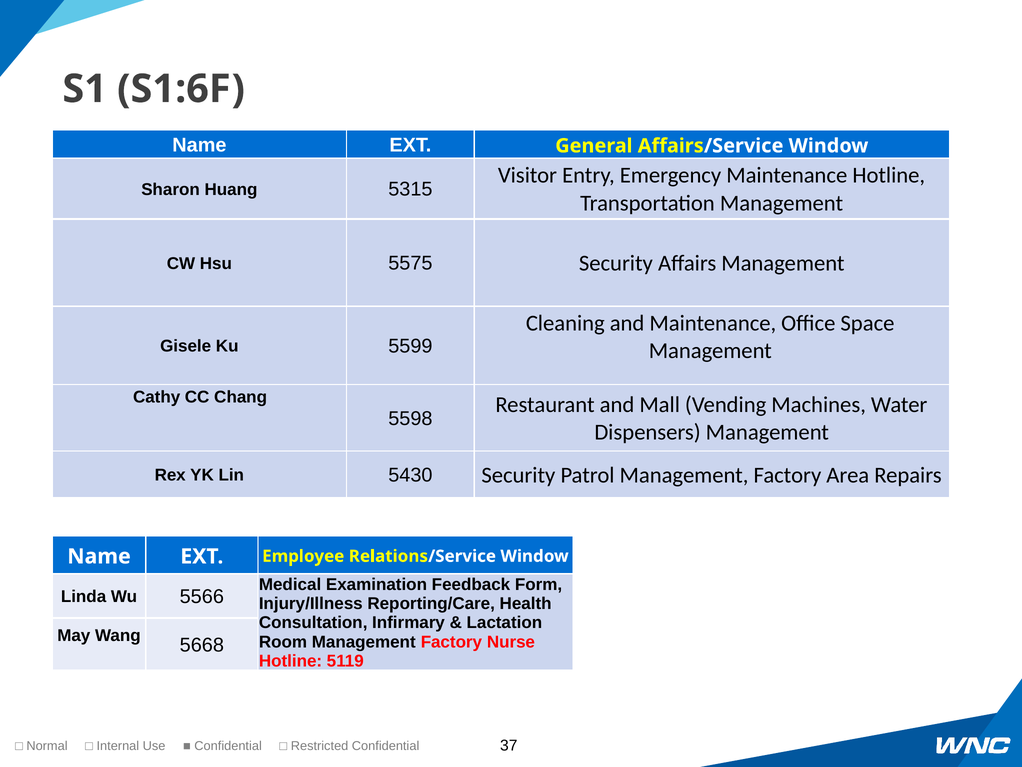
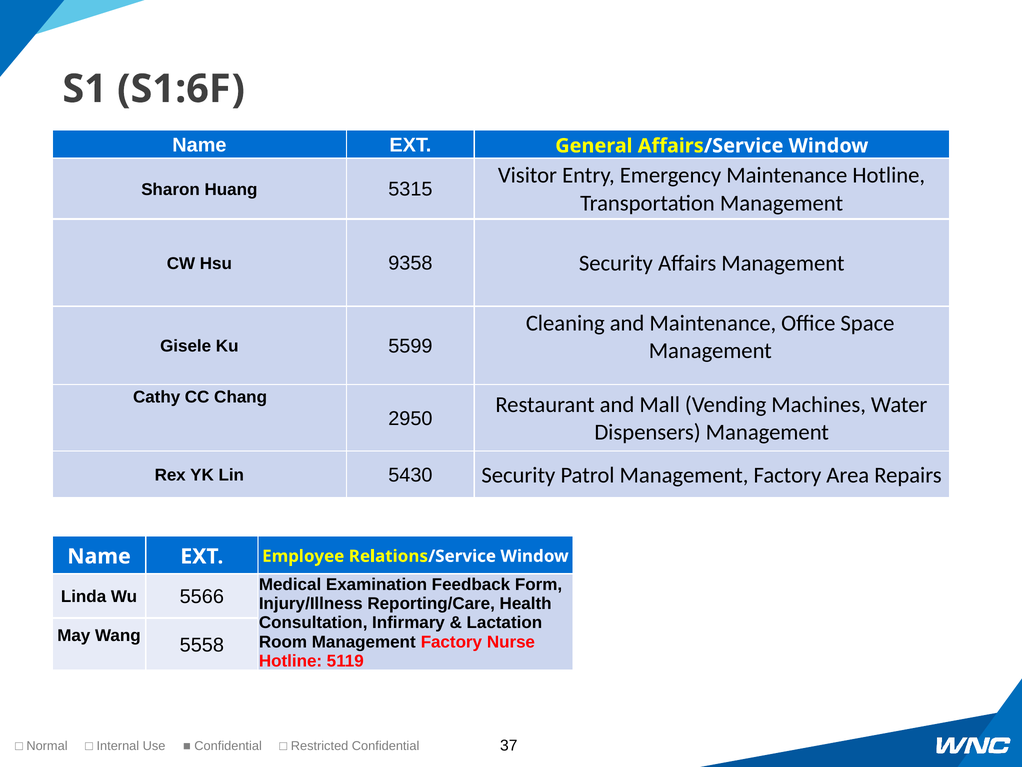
5575: 5575 -> 9358
5598: 5598 -> 2950
5668: 5668 -> 5558
